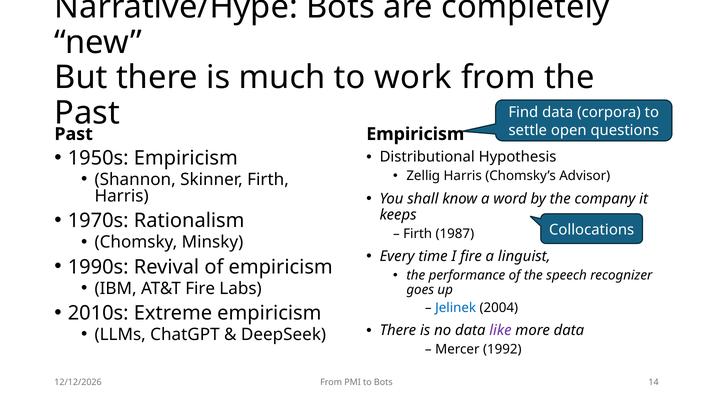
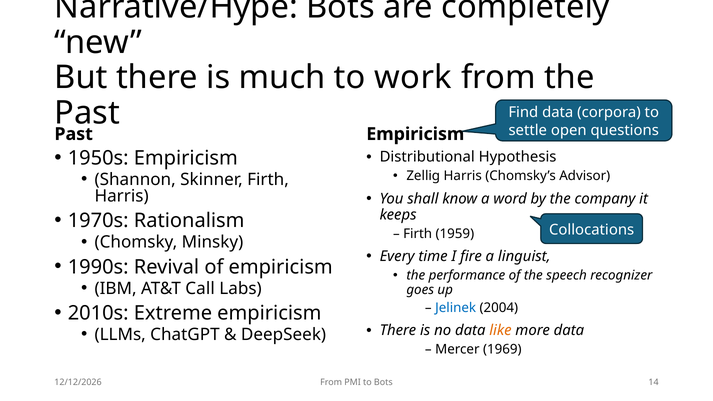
1987: 1987 -> 1959
AT&T Fire: Fire -> Call
like colour: purple -> orange
1992: 1992 -> 1969
